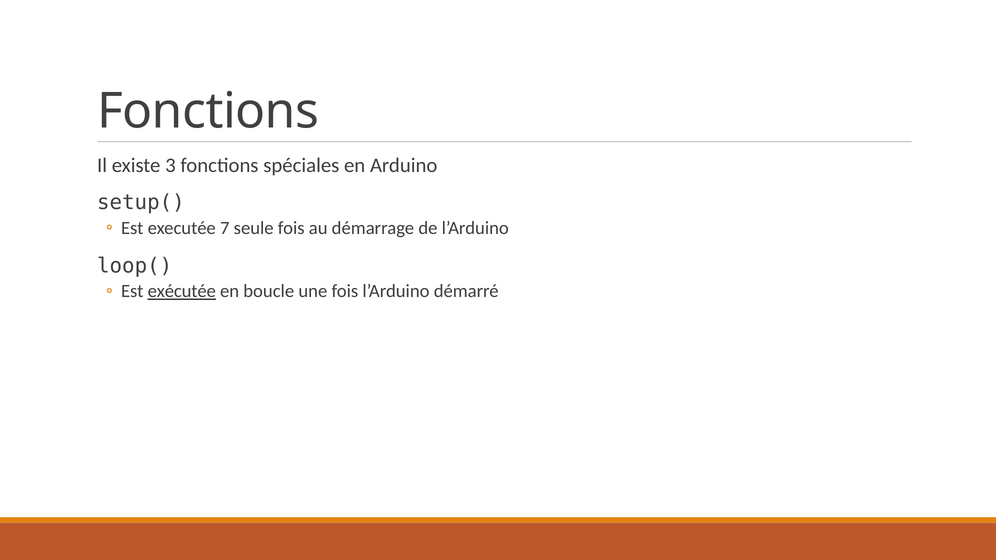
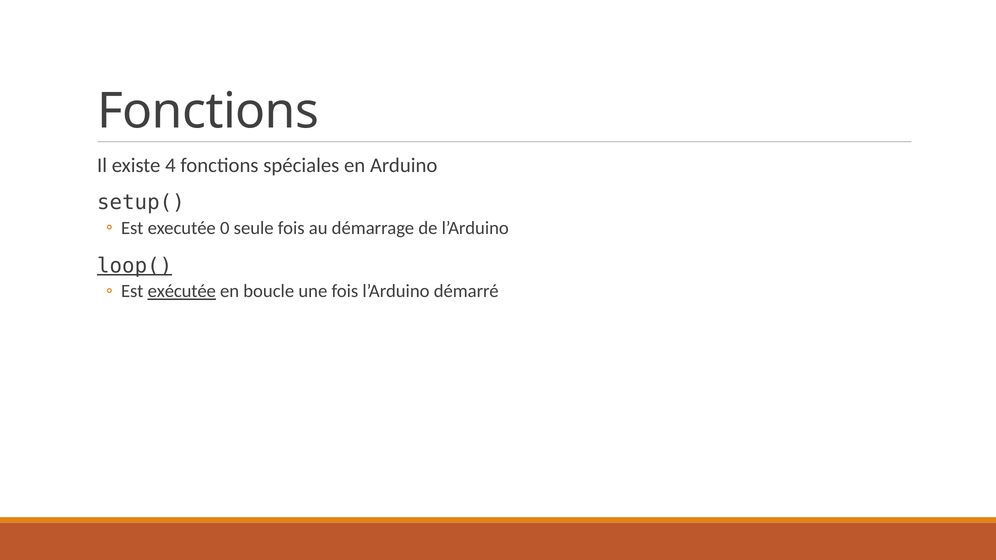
3: 3 -> 4
7: 7 -> 0
loop( underline: none -> present
